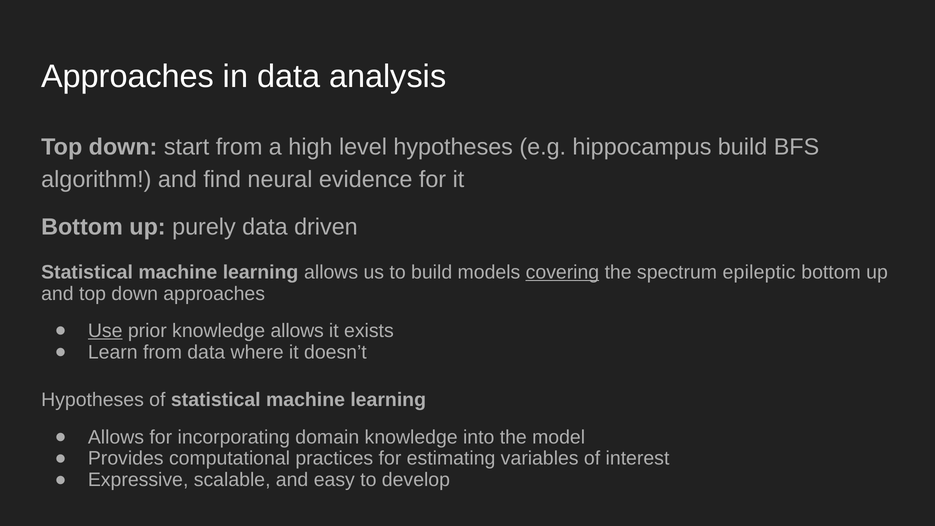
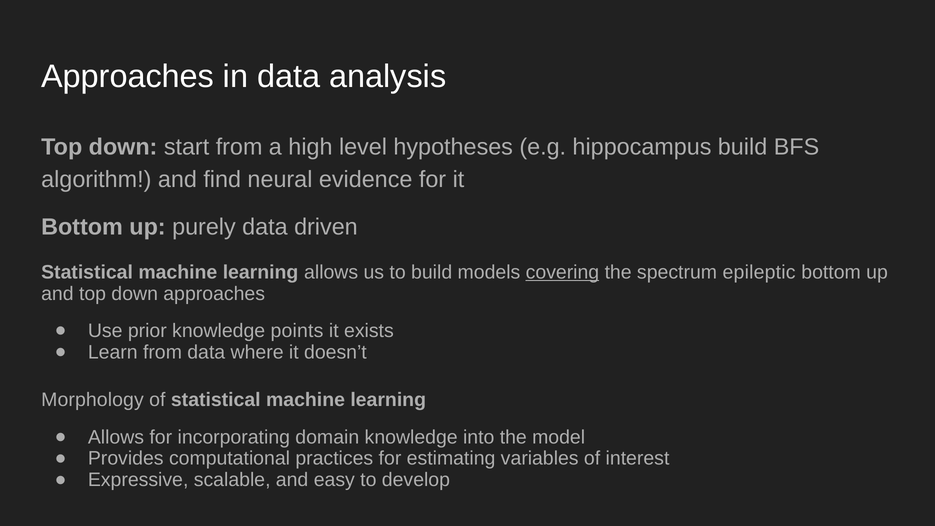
Use underline: present -> none
knowledge allows: allows -> points
Hypotheses at (93, 400): Hypotheses -> Morphology
